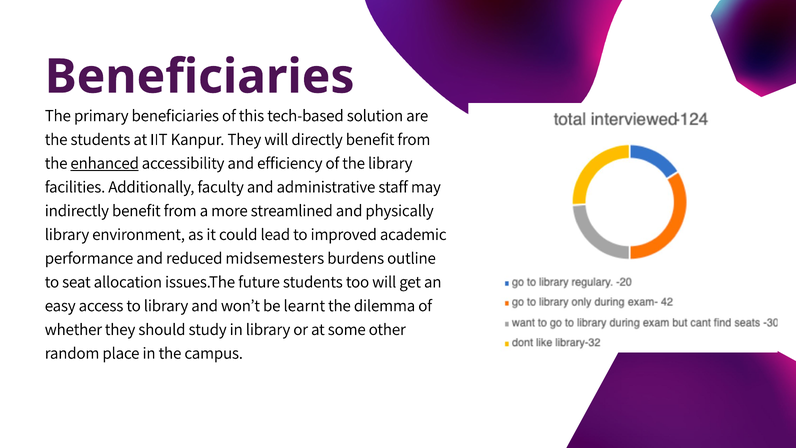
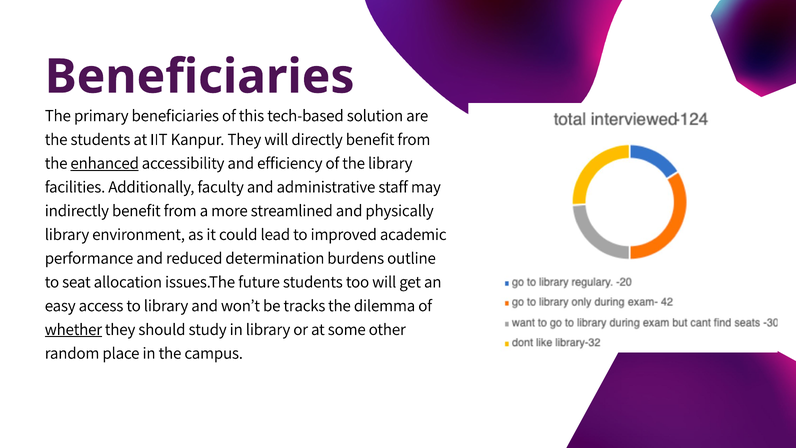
midsemesters: midsemesters -> determination
learnt: learnt -> tracks
whether underline: none -> present
